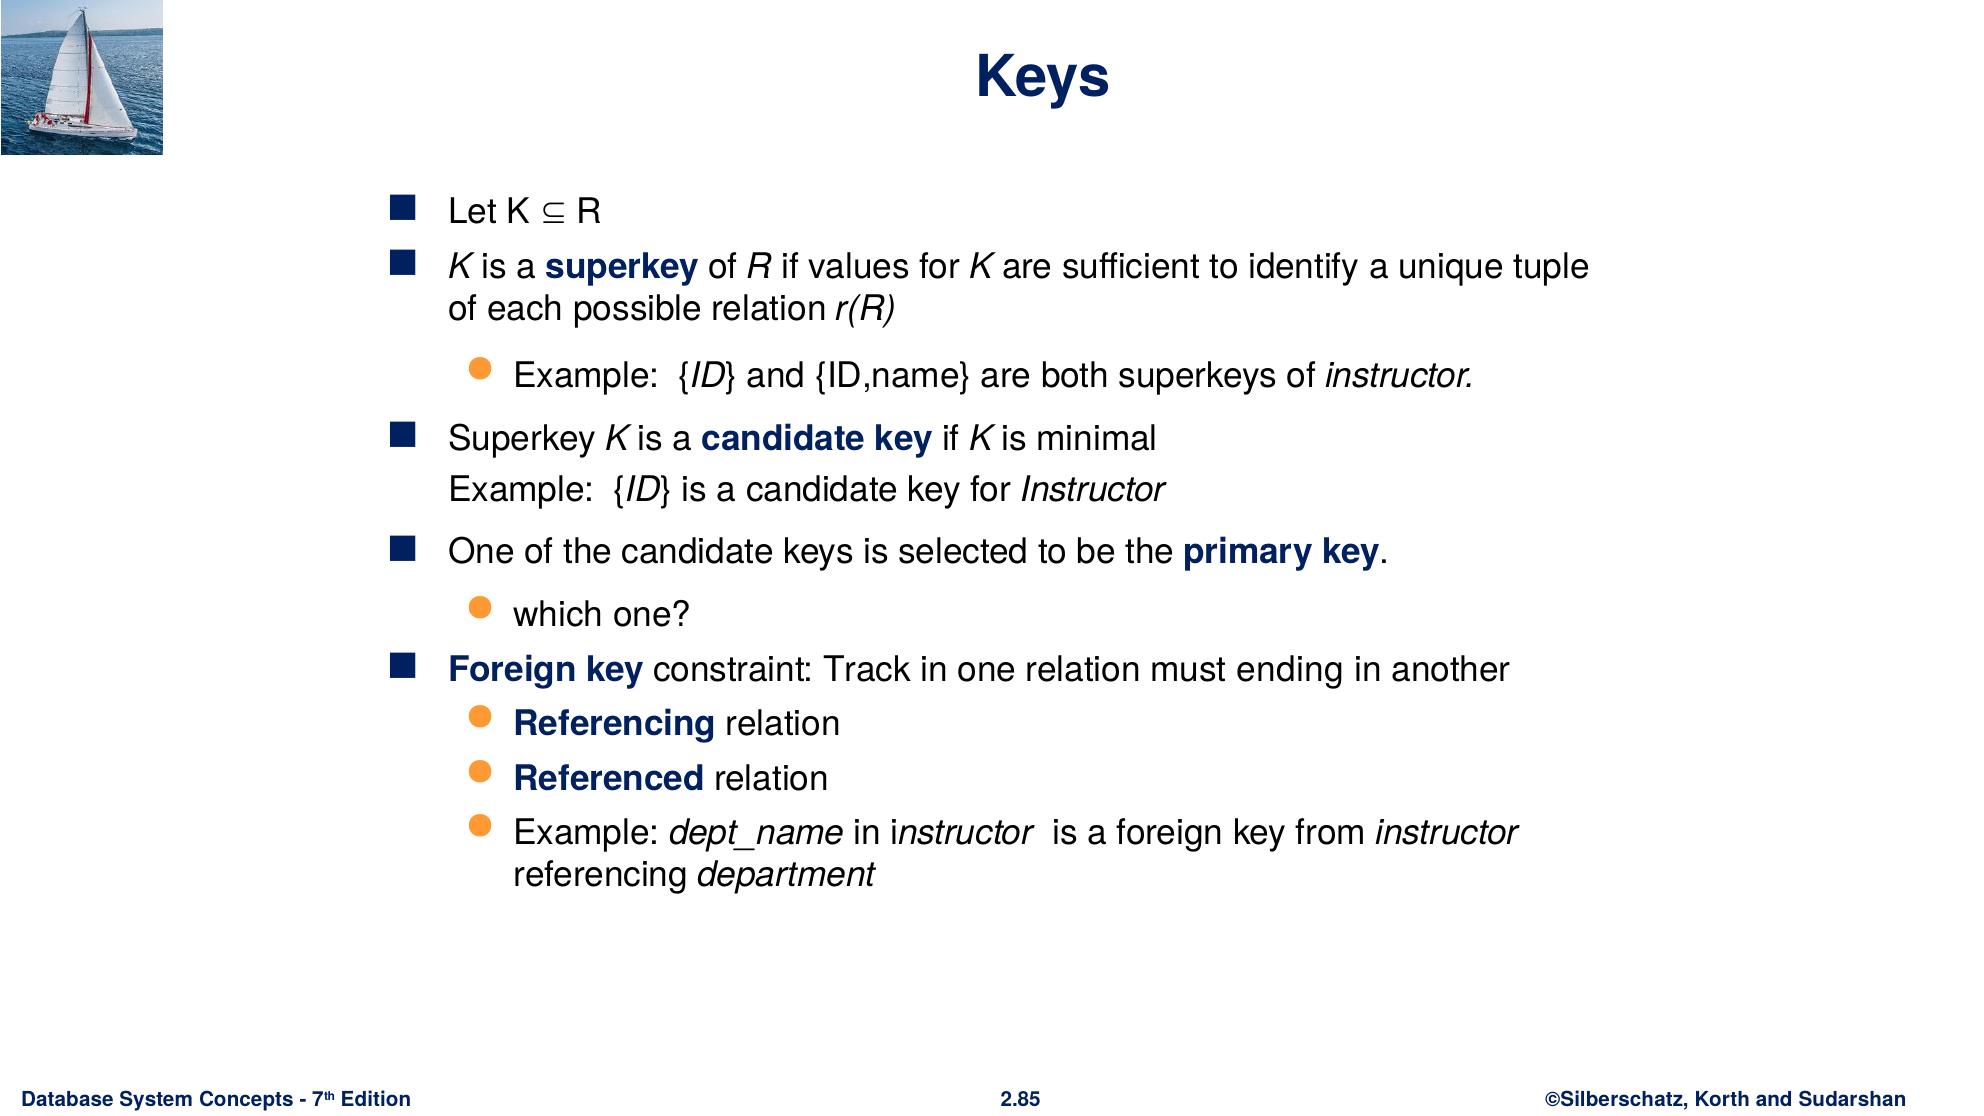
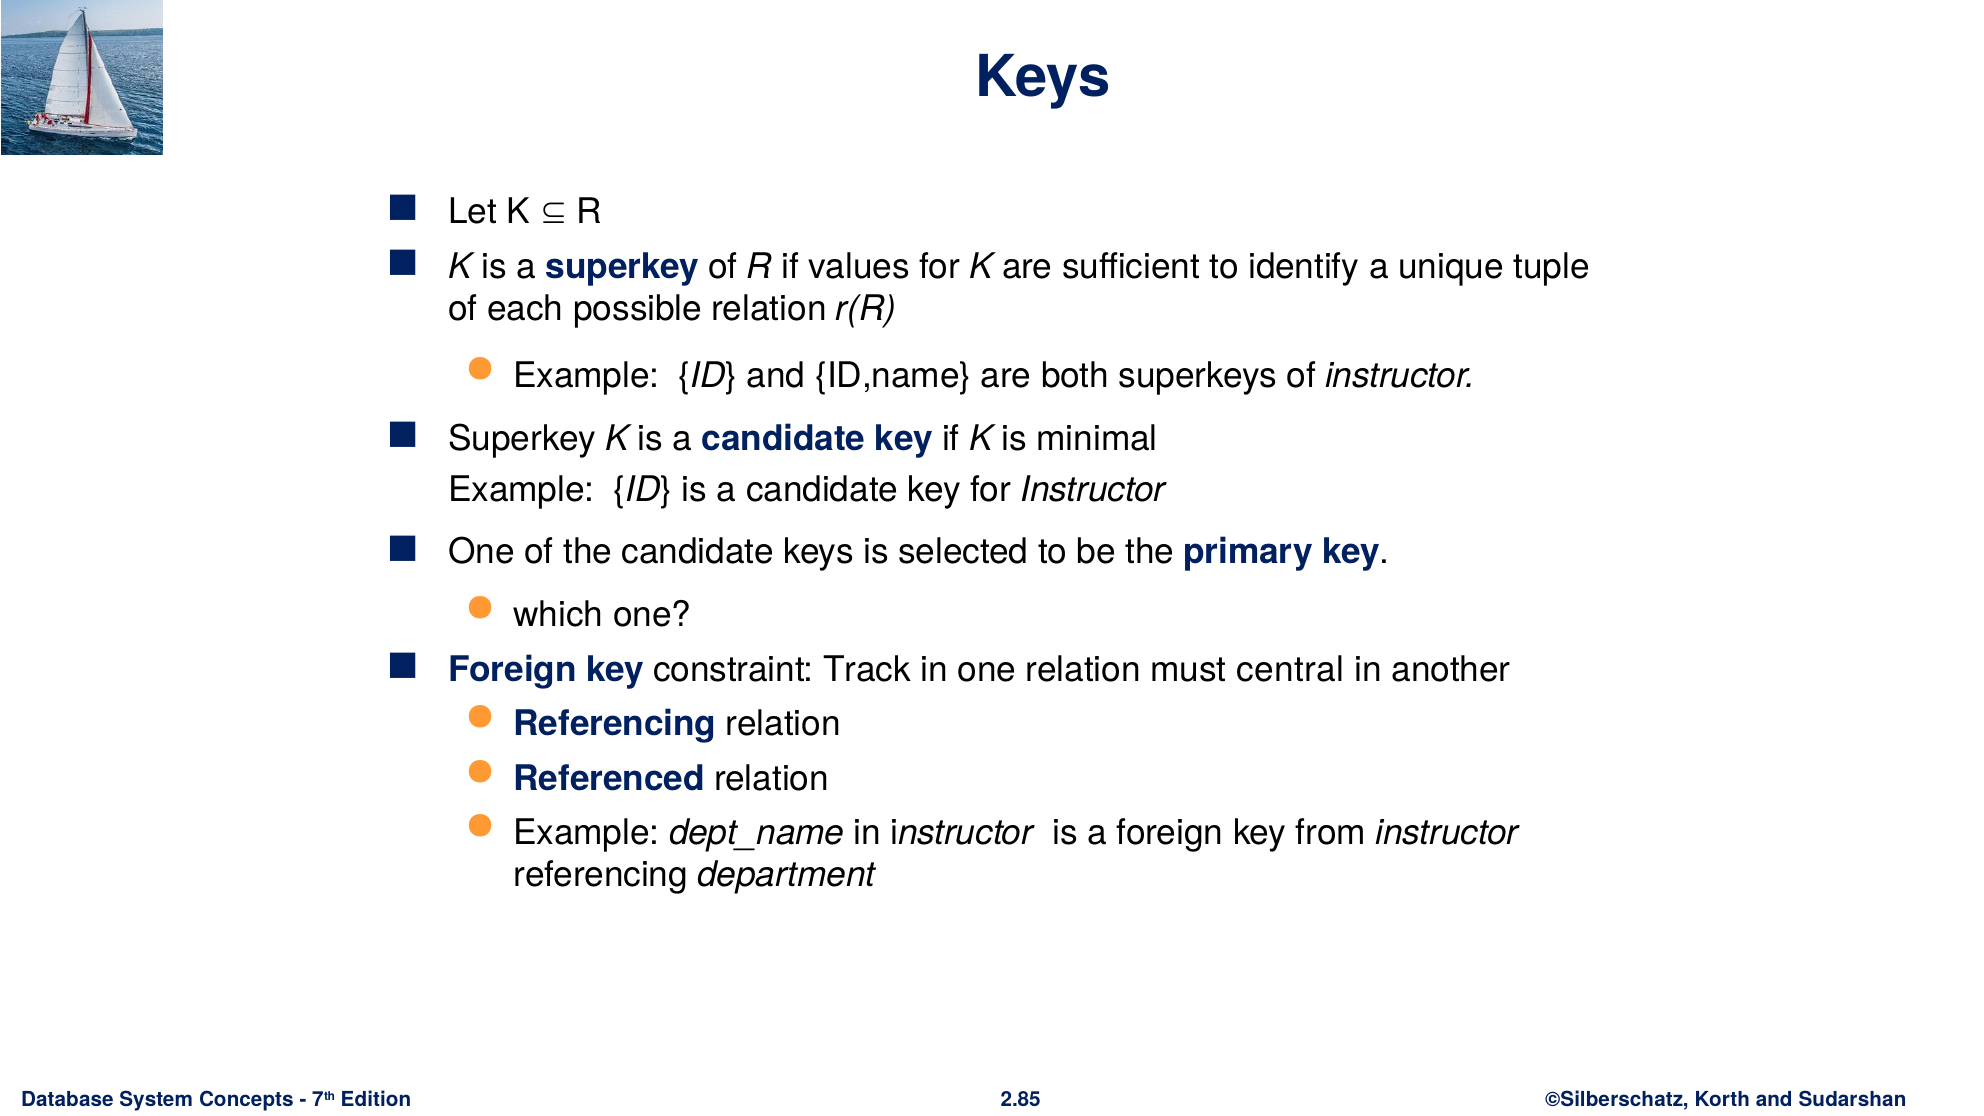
ending: ending -> central
